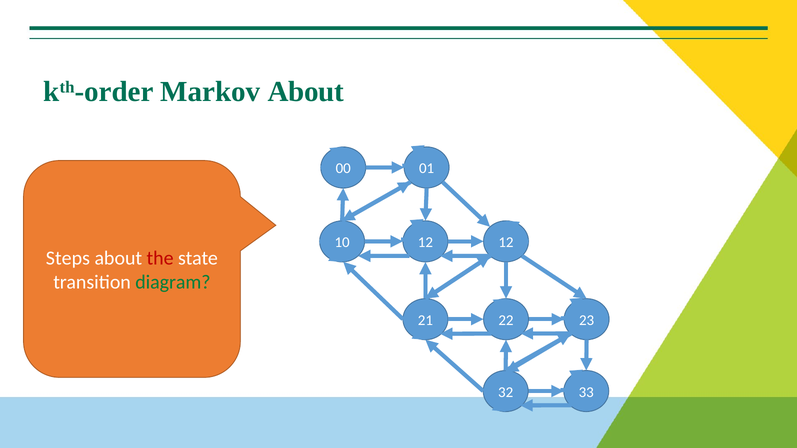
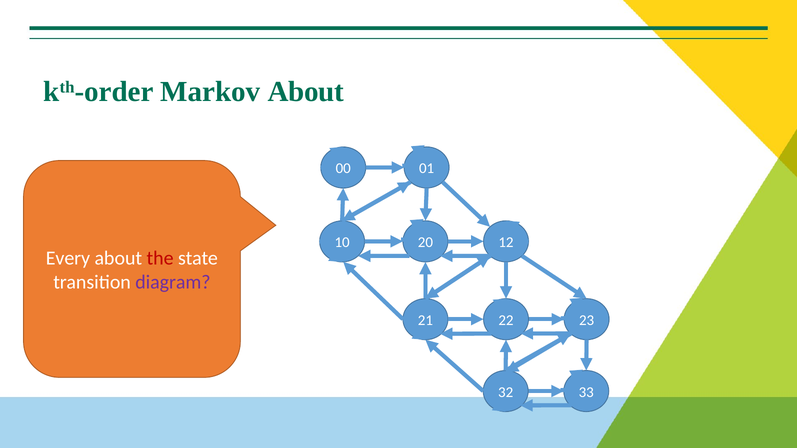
12 at (425, 243): 12 -> 20
Steps: Steps -> Every
diagram colour: green -> purple
